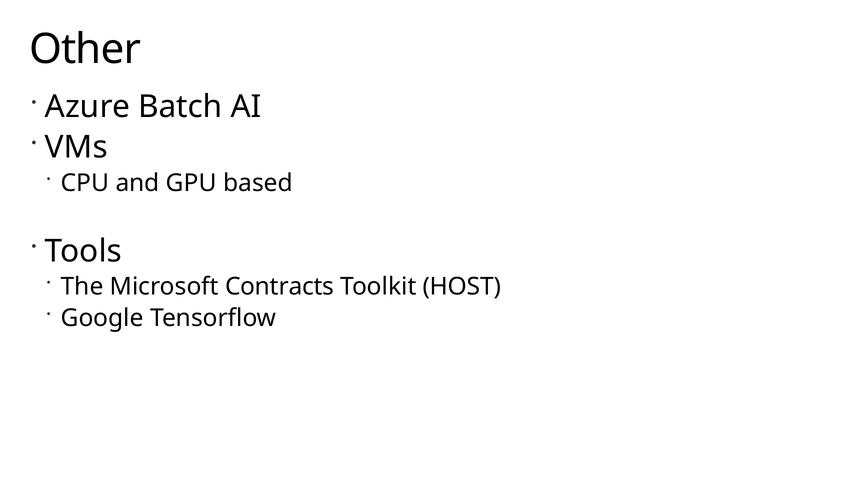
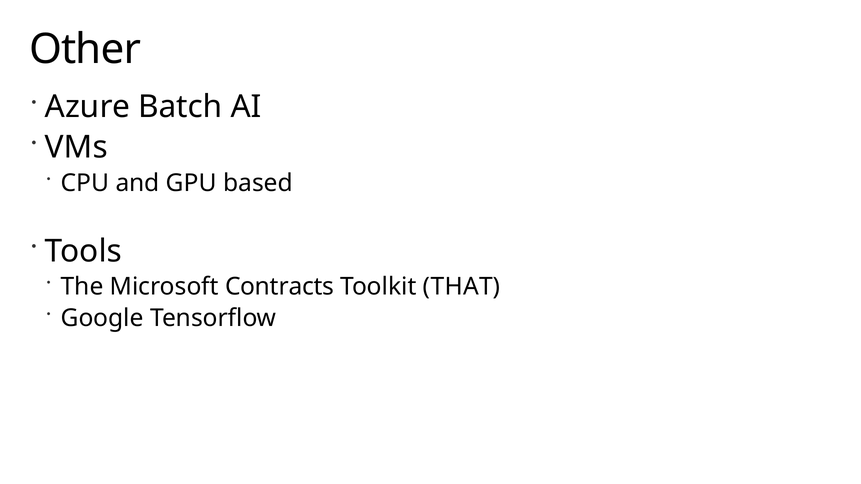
HOST: HOST -> THAT
